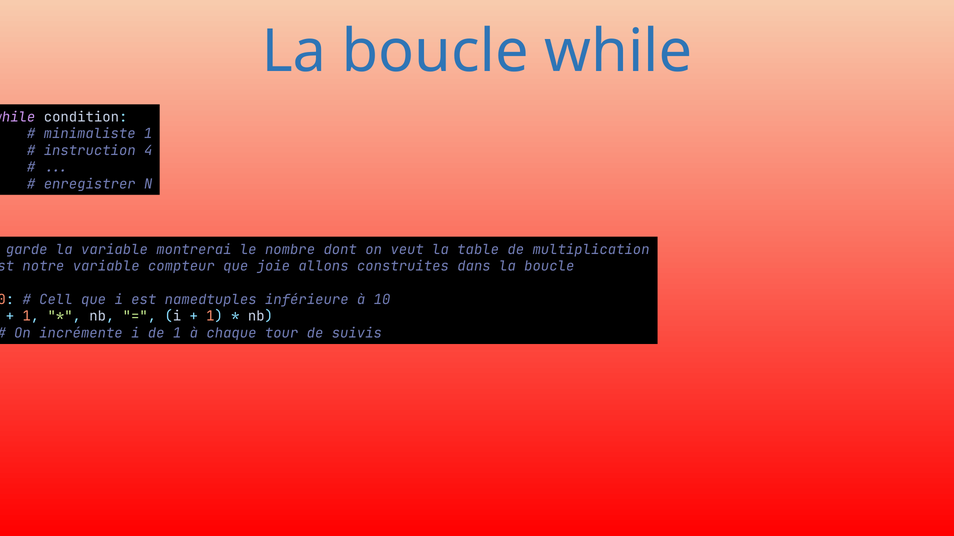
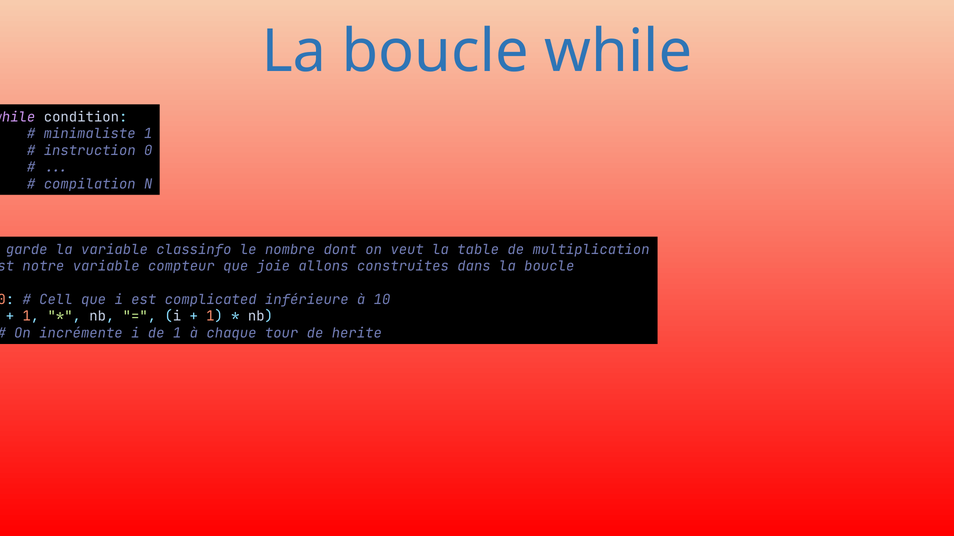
instruction 4: 4 -> 0
enregistrer: enregistrer -> compilation
montrerai: montrerai -> classinfo
namedtuples: namedtuples -> complicated
suivis: suivis -> herite
